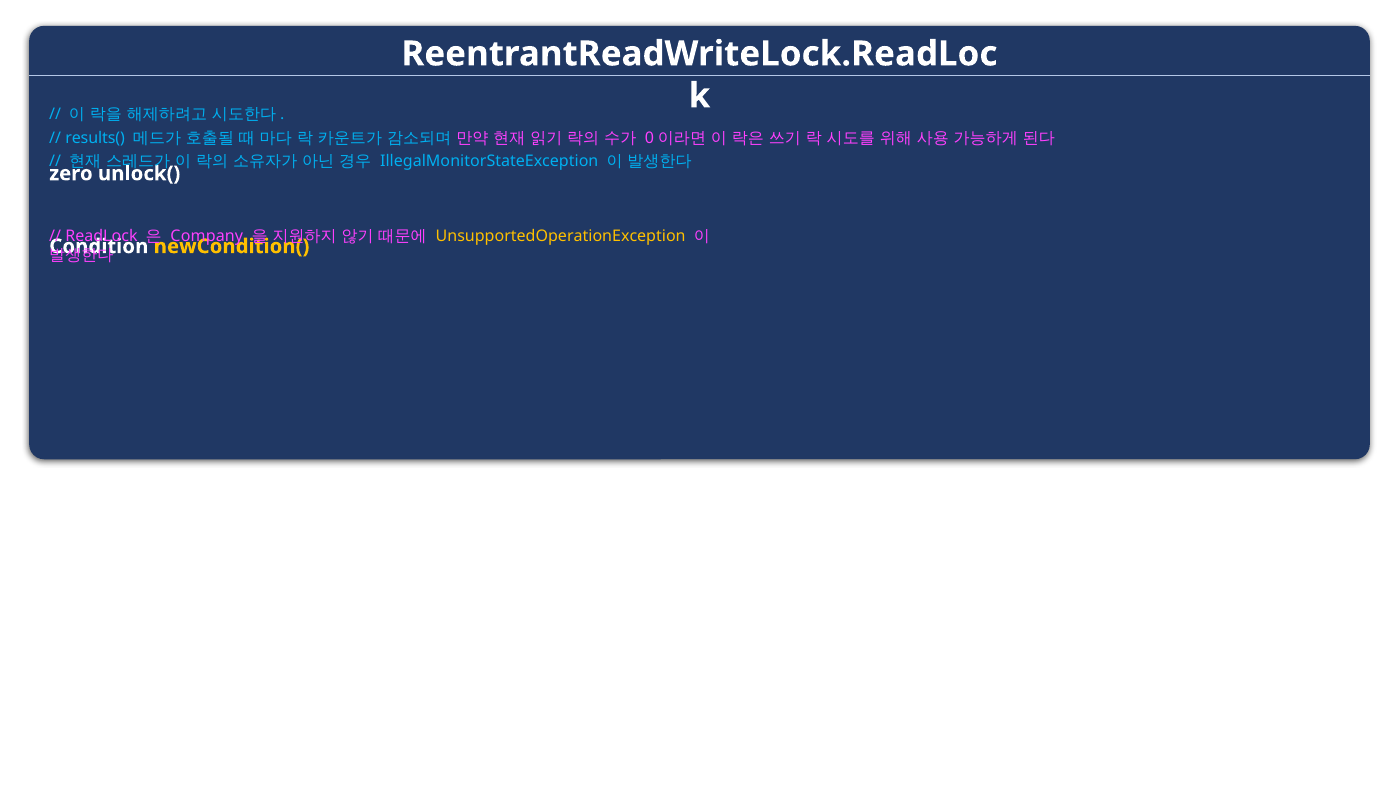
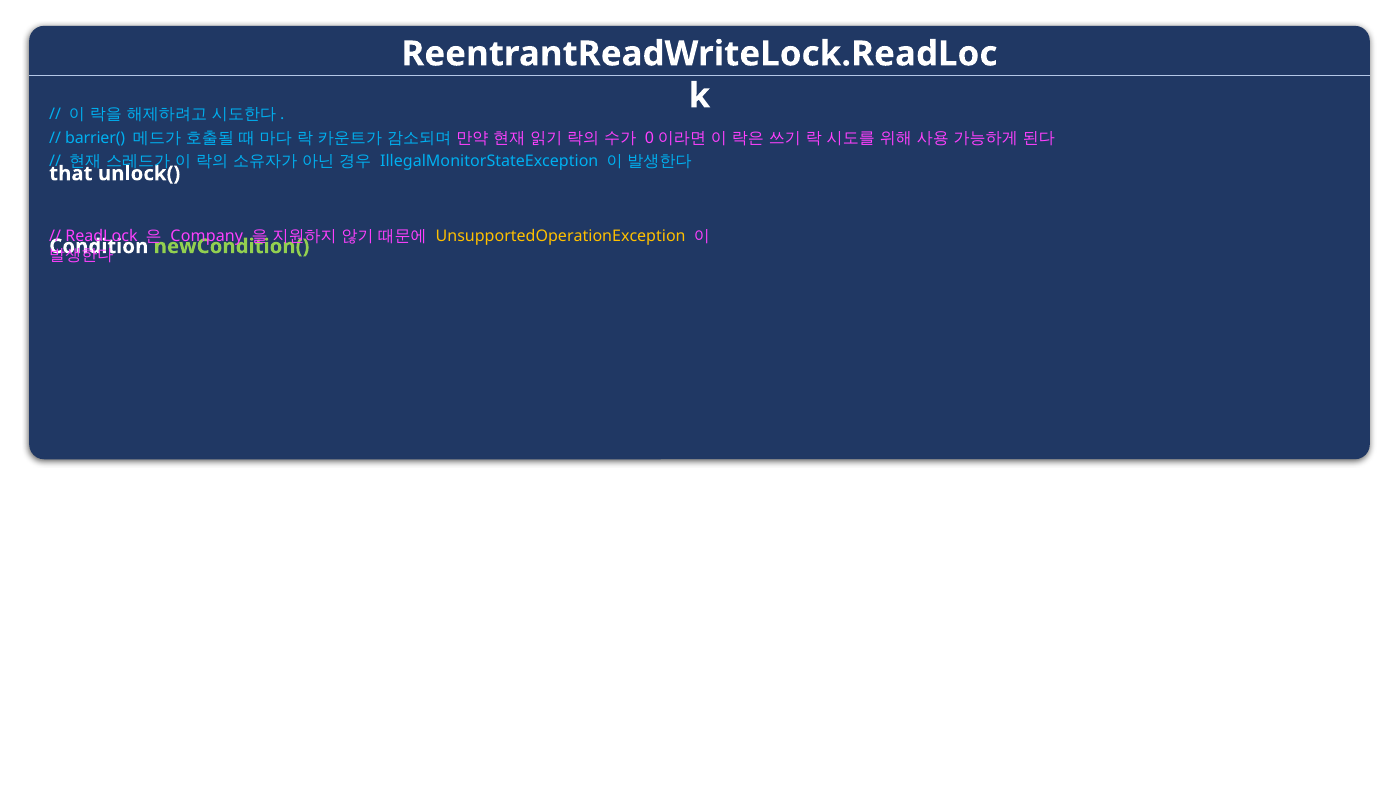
results(: results( -> barrier(
zero: zero -> that
newCondition( colour: yellow -> light green
